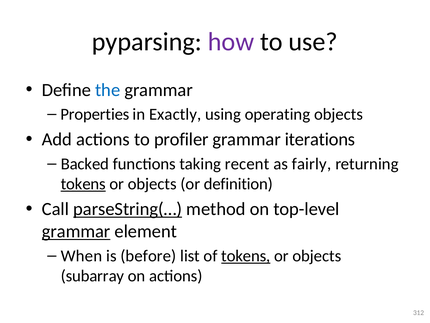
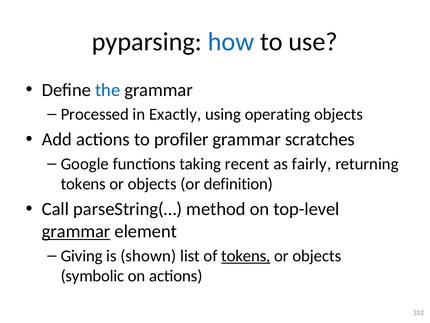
how colour: purple -> blue
Properties: Properties -> Processed
iterations: iterations -> scratches
Backed: Backed -> Google
tokens at (83, 184) underline: present -> none
parseString(… underline: present -> none
When: When -> Giving
before: before -> shown
subarray: subarray -> symbolic
